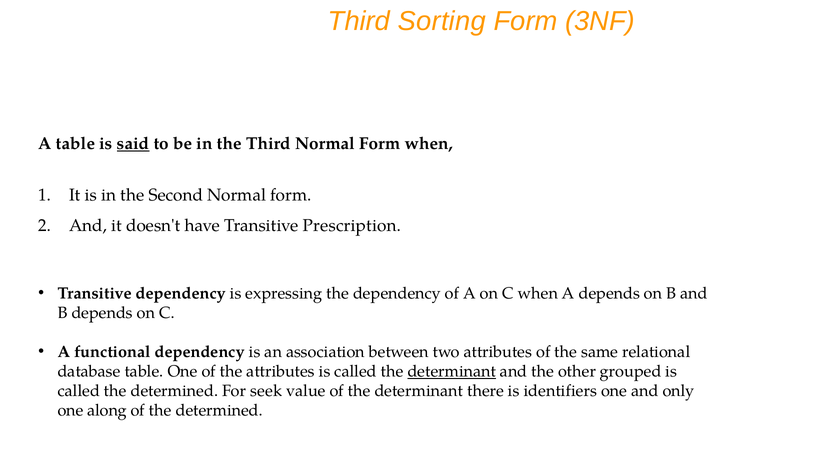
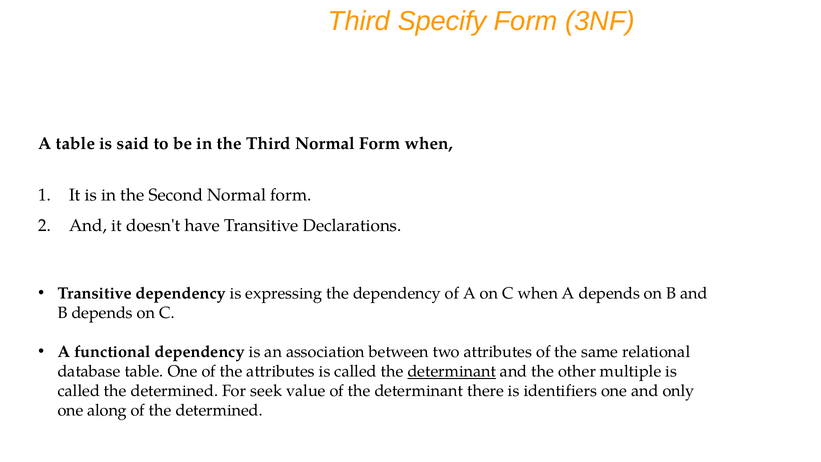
Sorting: Sorting -> Specify
said underline: present -> none
Prescription: Prescription -> Declarations
grouped: grouped -> multiple
